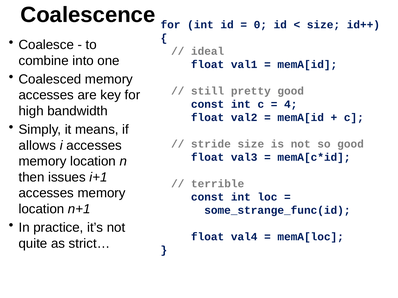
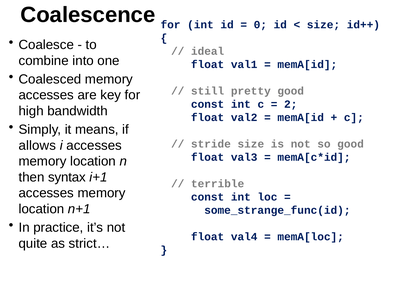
4: 4 -> 2
issues: issues -> syntax
